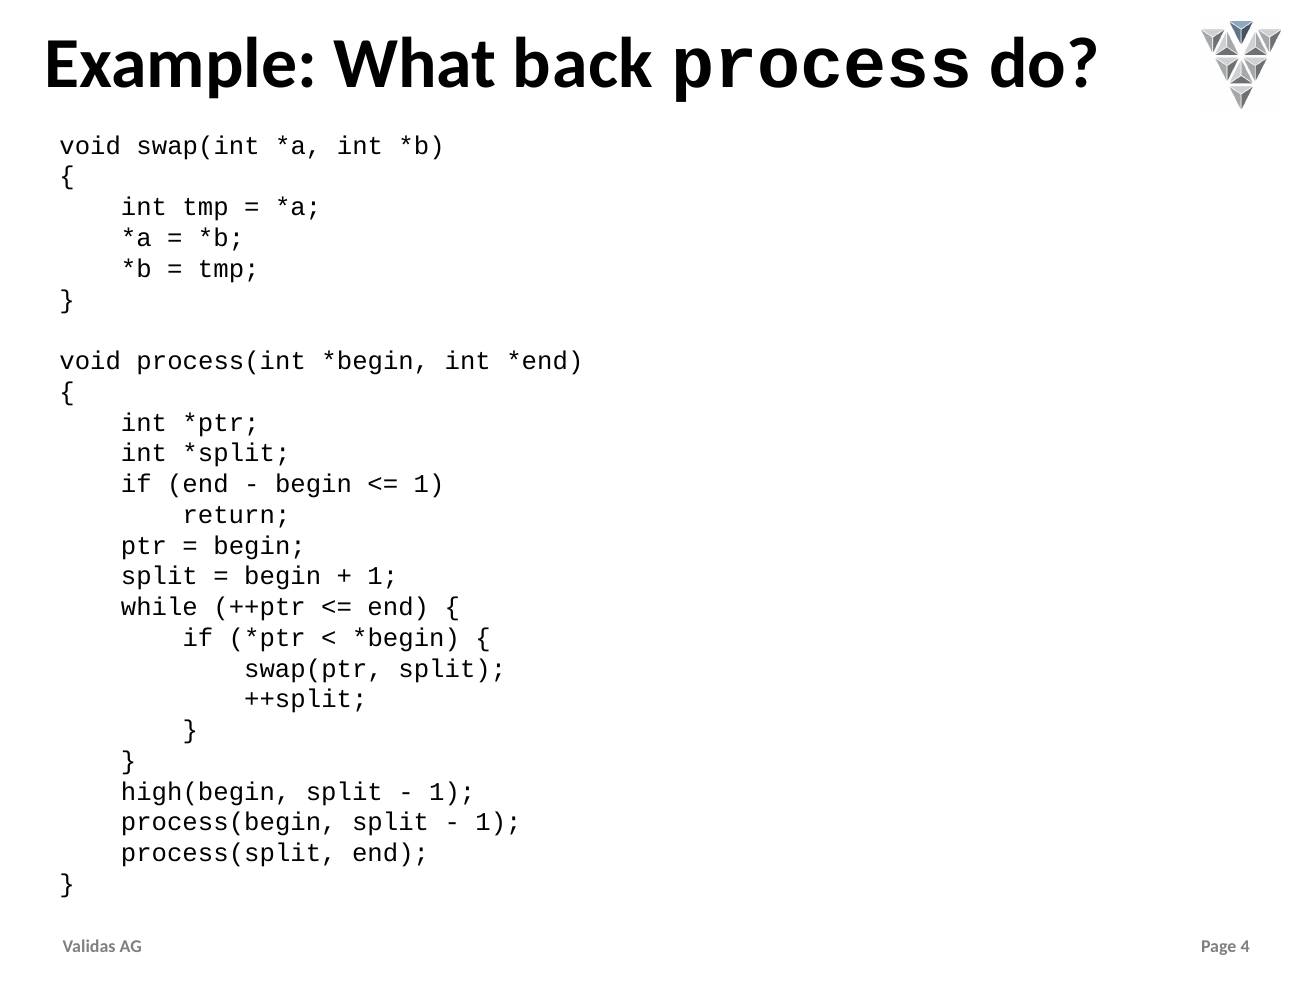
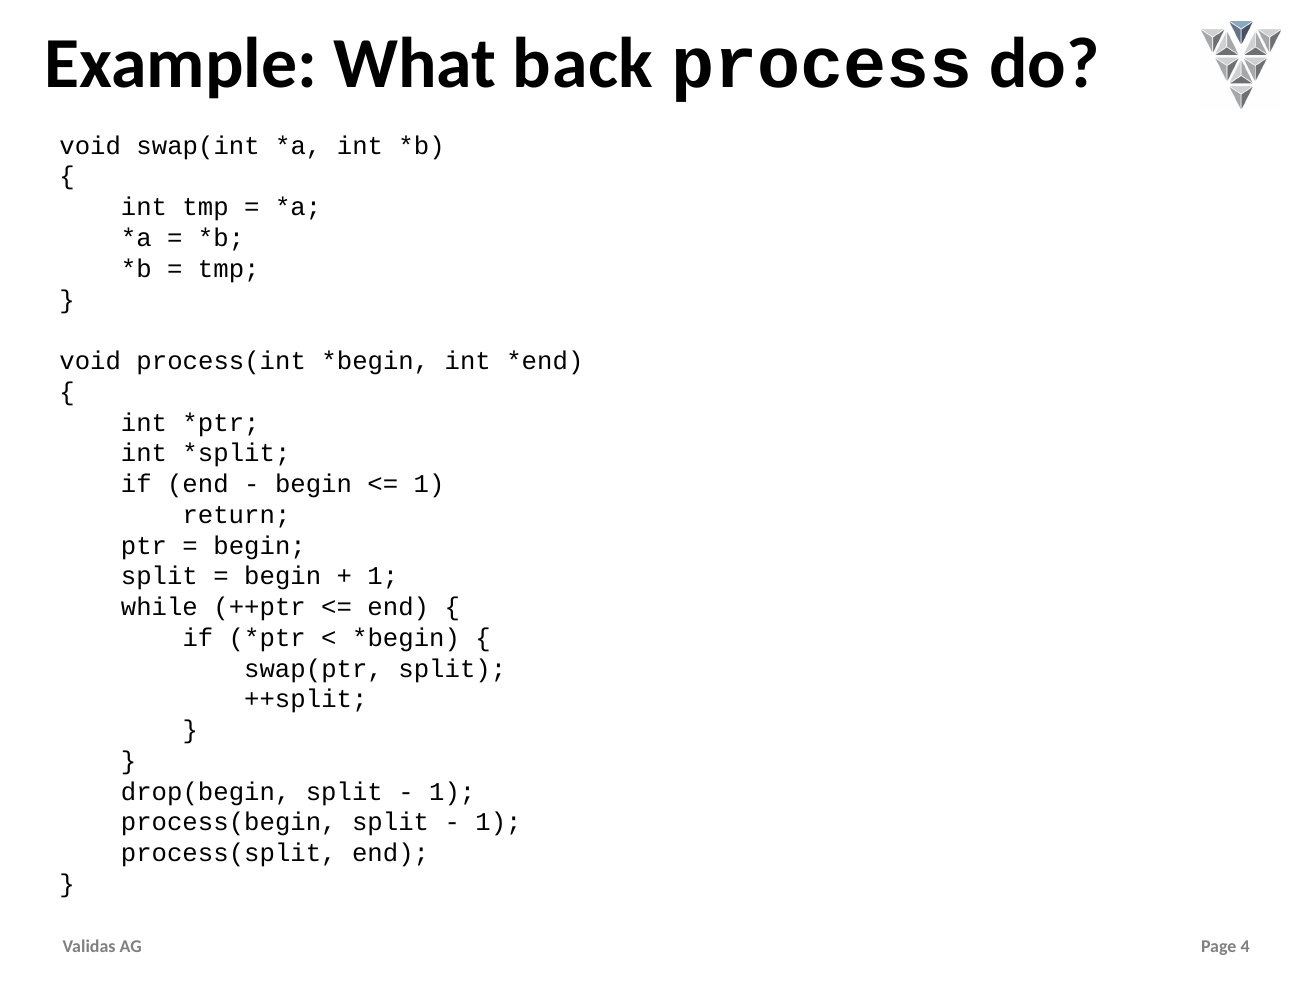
high(begin: high(begin -> drop(begin
